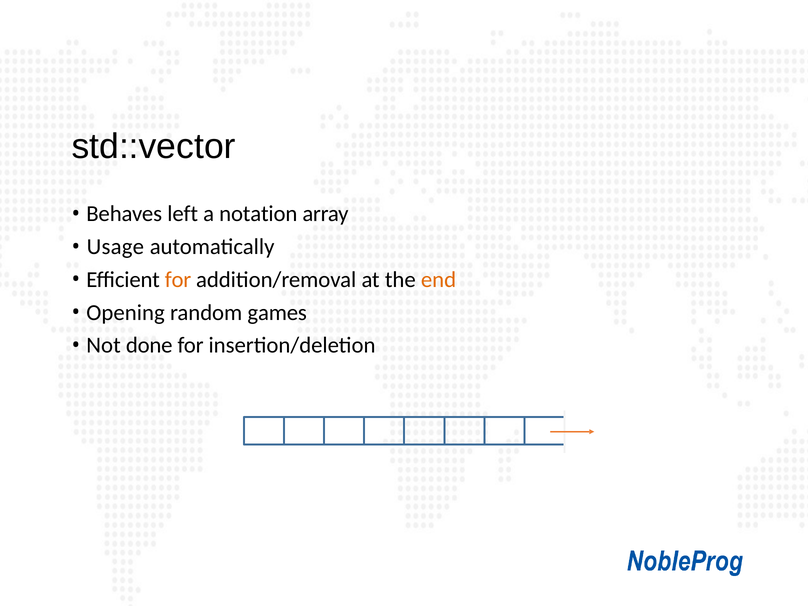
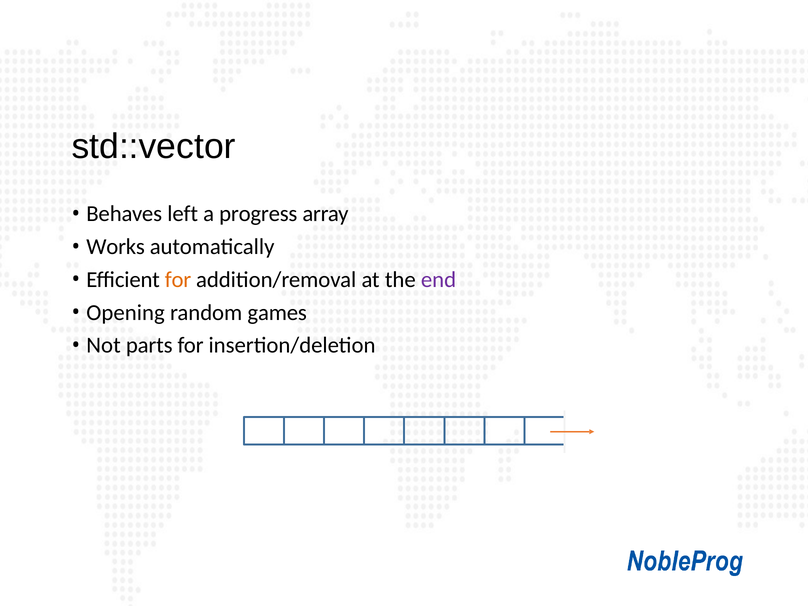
notation: notation -> progress
Usage: Usage -> Works
end colour: orange -> purple
done: done -> parts
